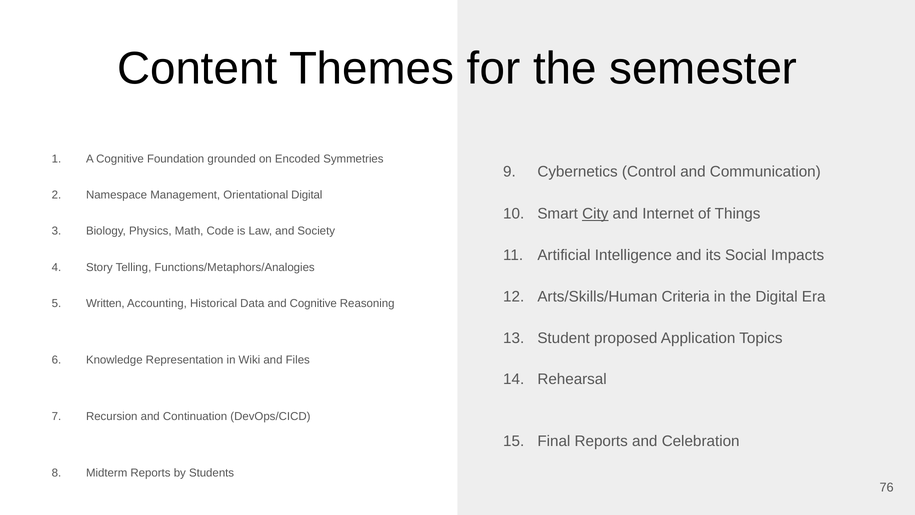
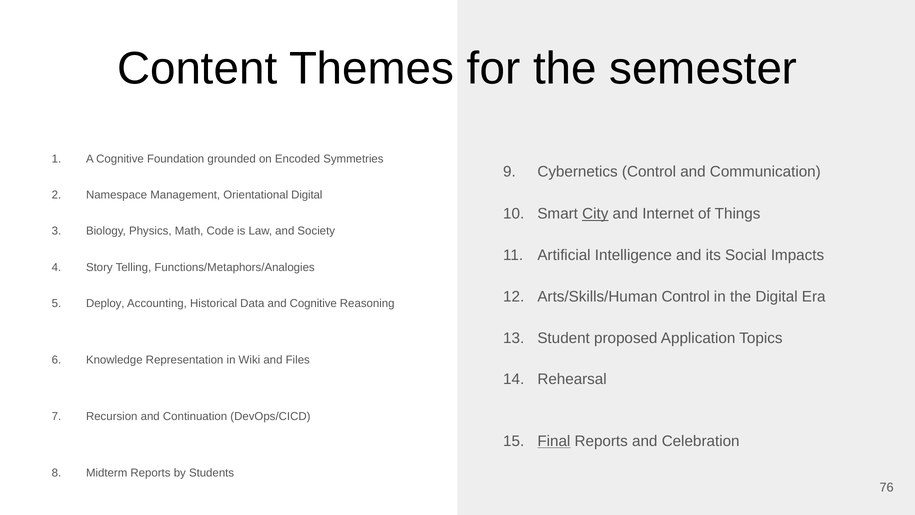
Arts/Skills/Human Criteria: Criteria -> Control
Written: Written -> Deploy
Final underline: none -> present
